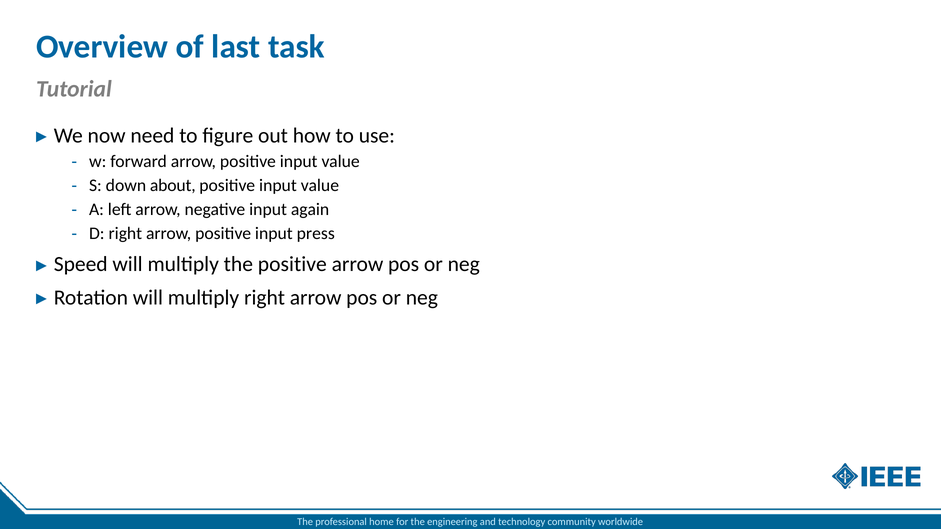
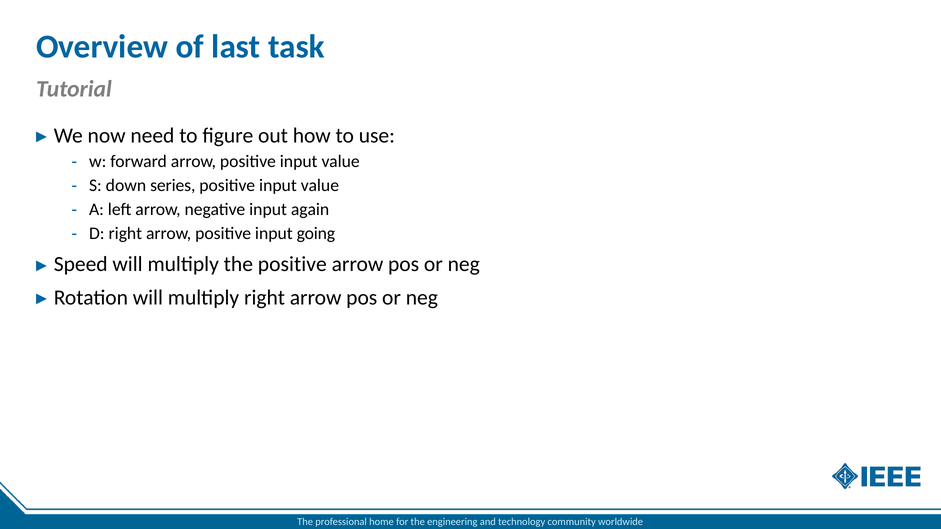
about: about -> series
press: press -> going
